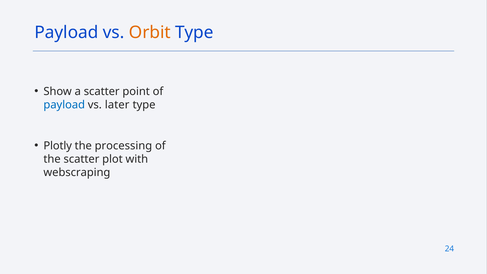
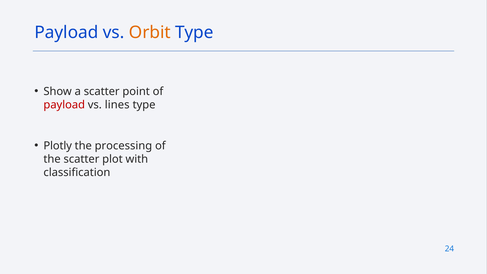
payload at (64, 105) colour: blue -> red
later: later -> lines
webscraping: webscraping -> classification
